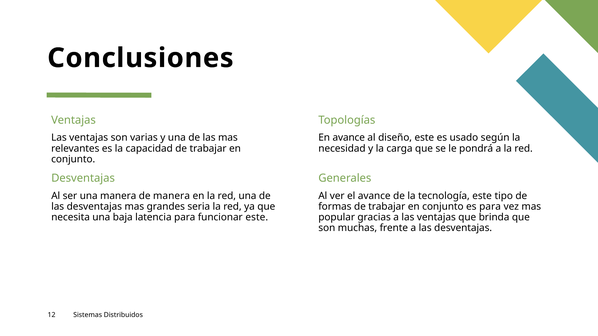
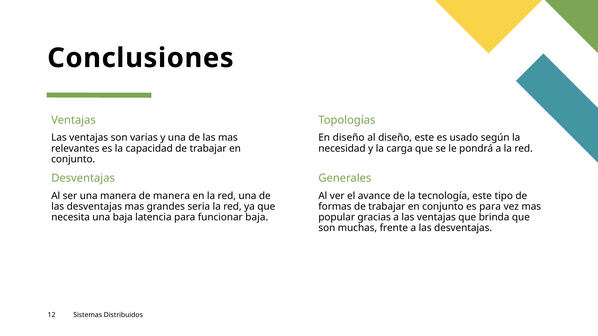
En avance: avance -> diseño
funcionar este: este -> baja
